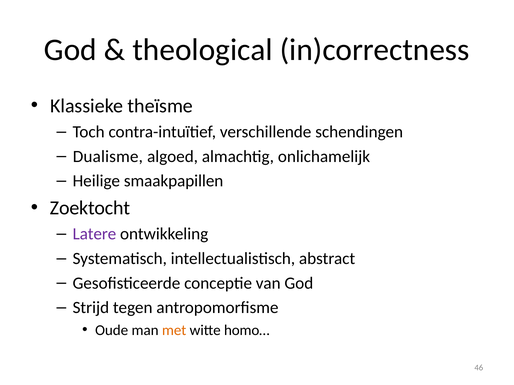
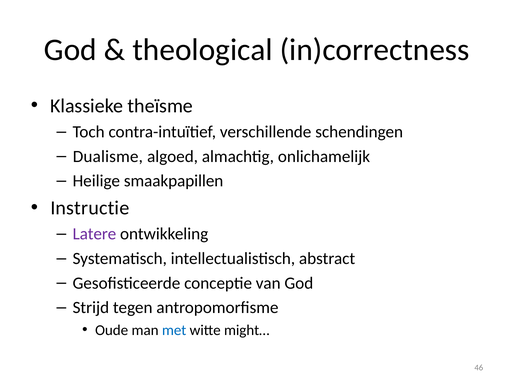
Zoektocht: Zoektocht -> Instructie
met colour: orange -> blue
homo…: homo… -> might…
